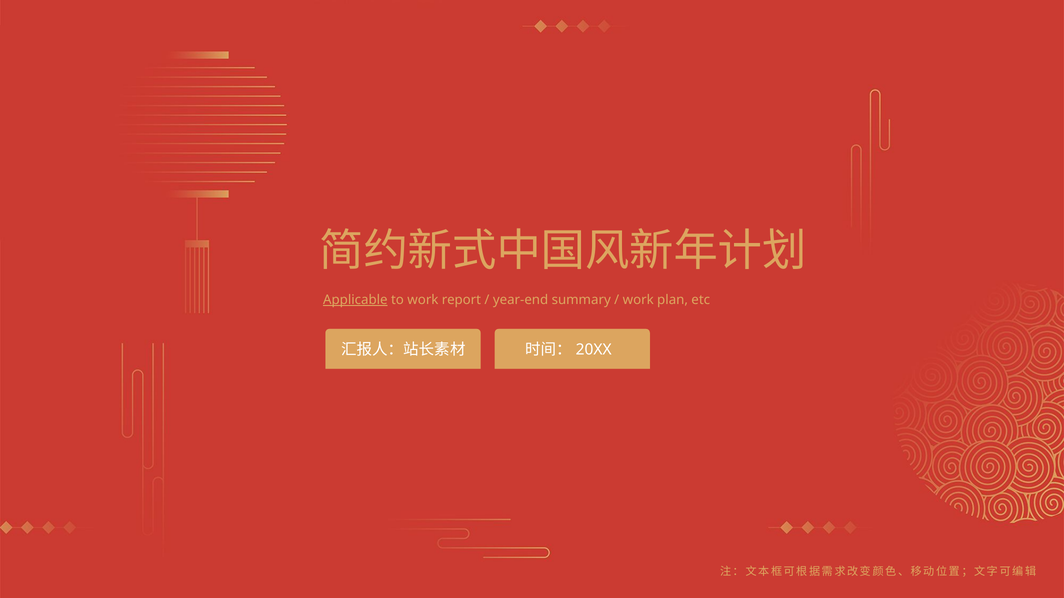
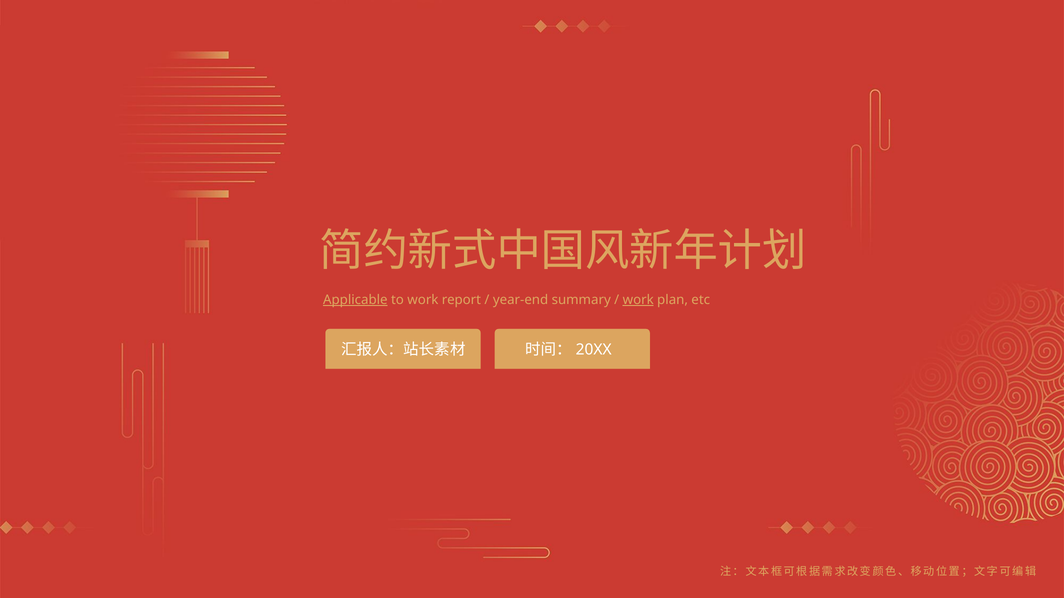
work at (638, 300) underline: none -> present
